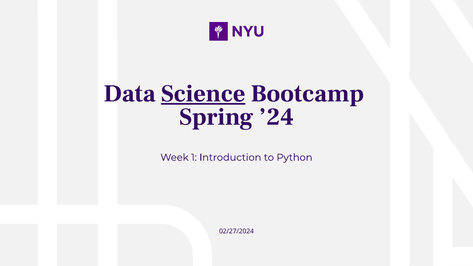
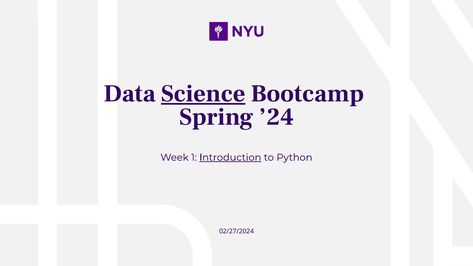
Introduction underline: none -> present
